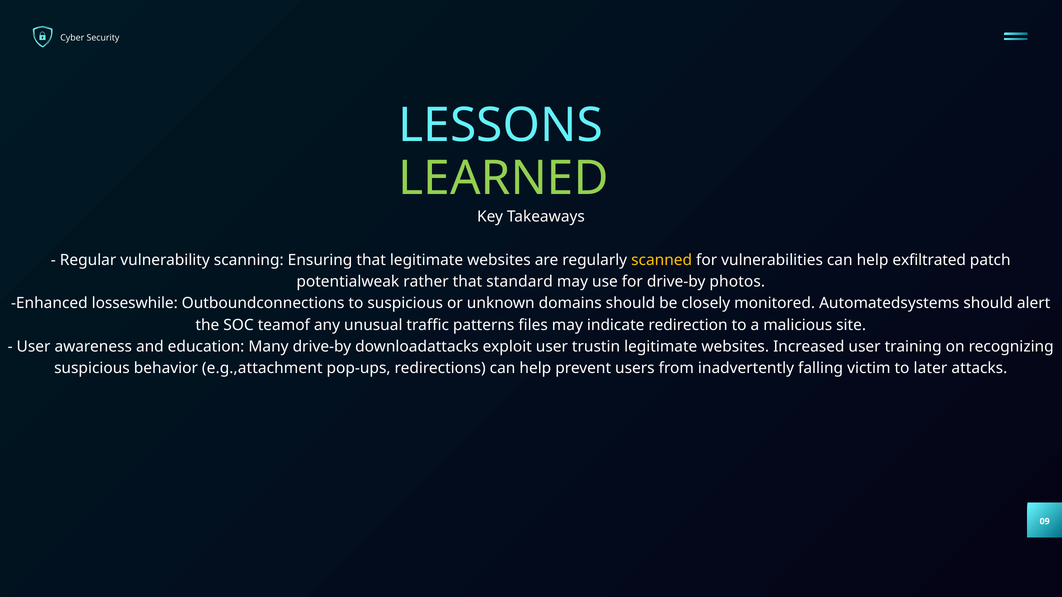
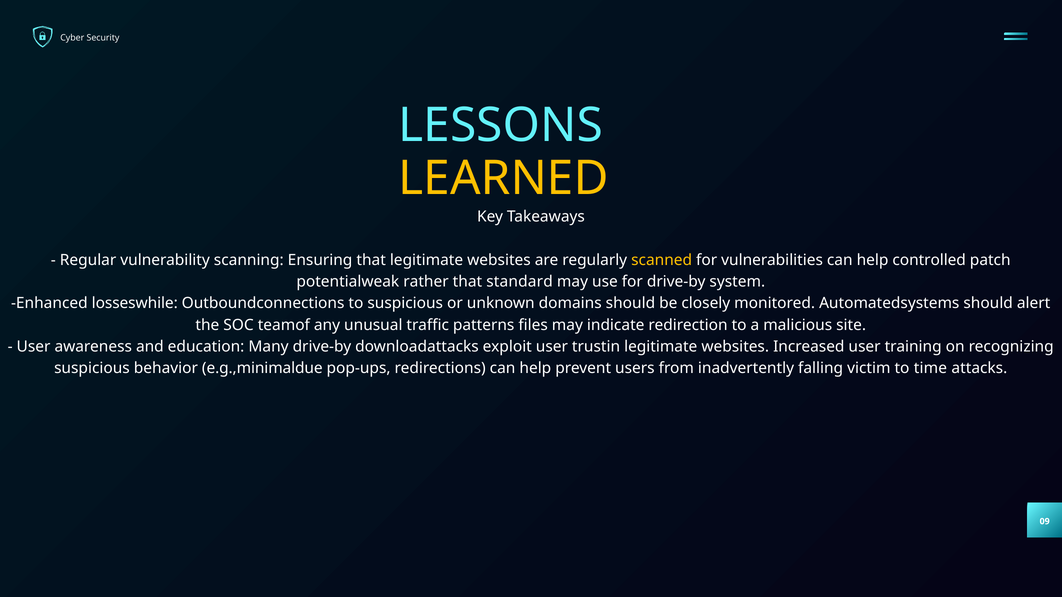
LEARNED colour: light green -> yellow
exfiltrated: exfiltrated -> controlled
photos: photos -> system
e.g.,attachment: e.g.,attachment -> e.g.,minimaldue
later: later -> time
